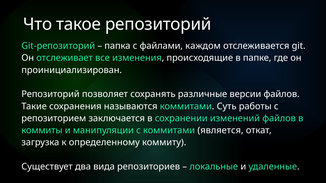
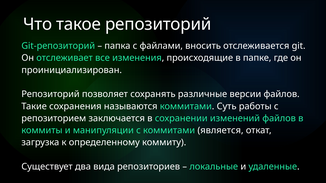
каждом: каждом -> вносить
